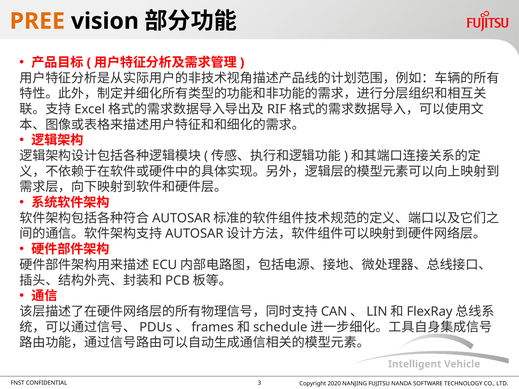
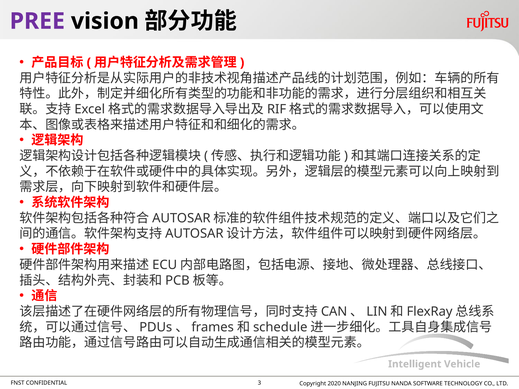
PREE colour: orange -> purple
